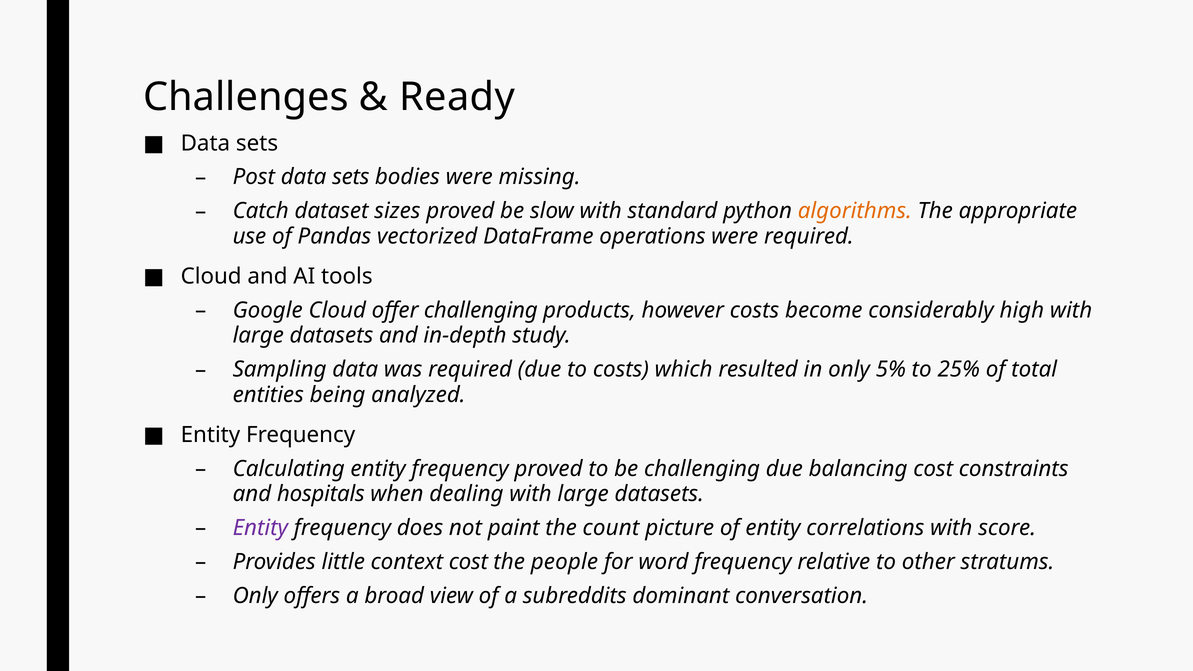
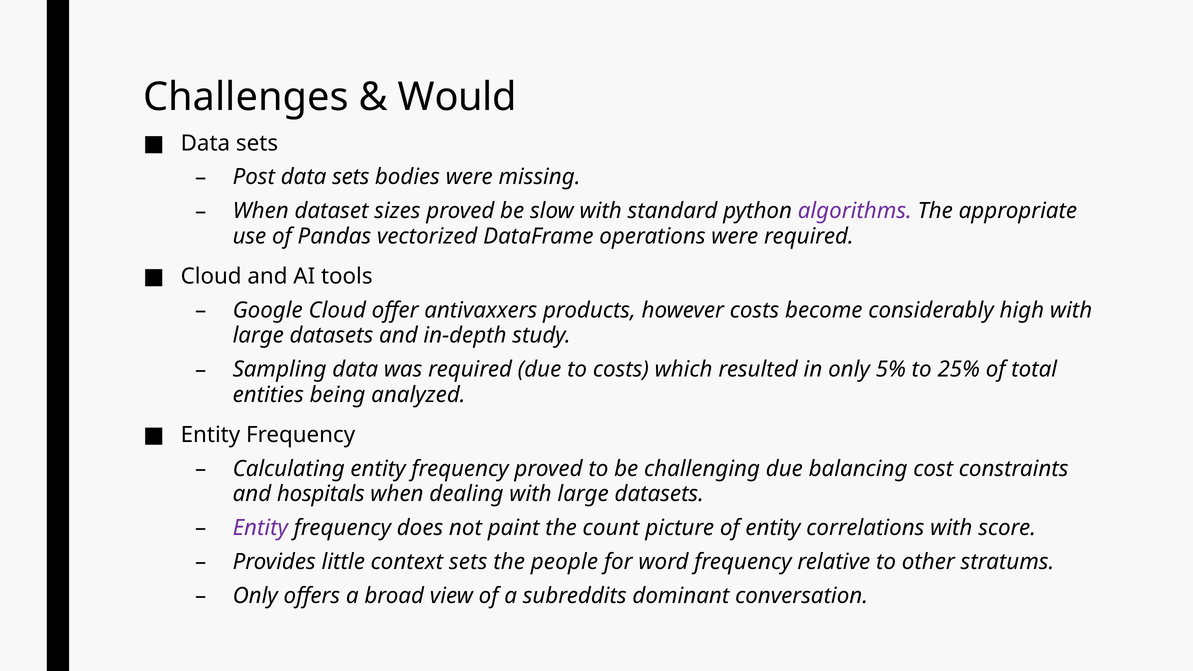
Ready: Ready -> Would
Catch at (261, 211): Catch -> When
algorithms colour: orange -> purple
offer challenging: challenging -> antivaxxers
context cost: cost -> sets
